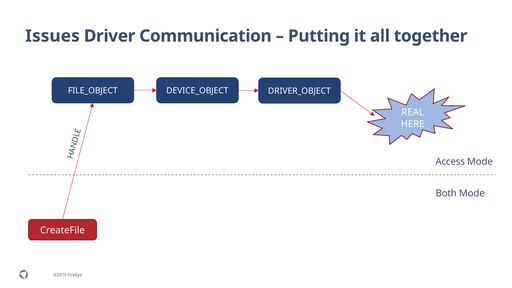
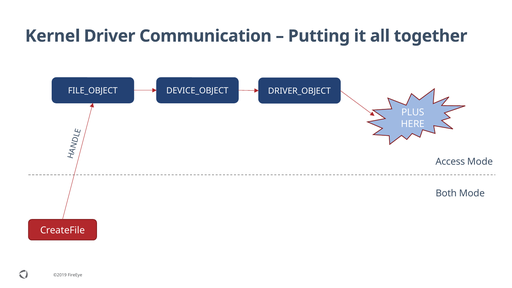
Issues: Issues -> Kernel
REAL: REAL -> PLUS
